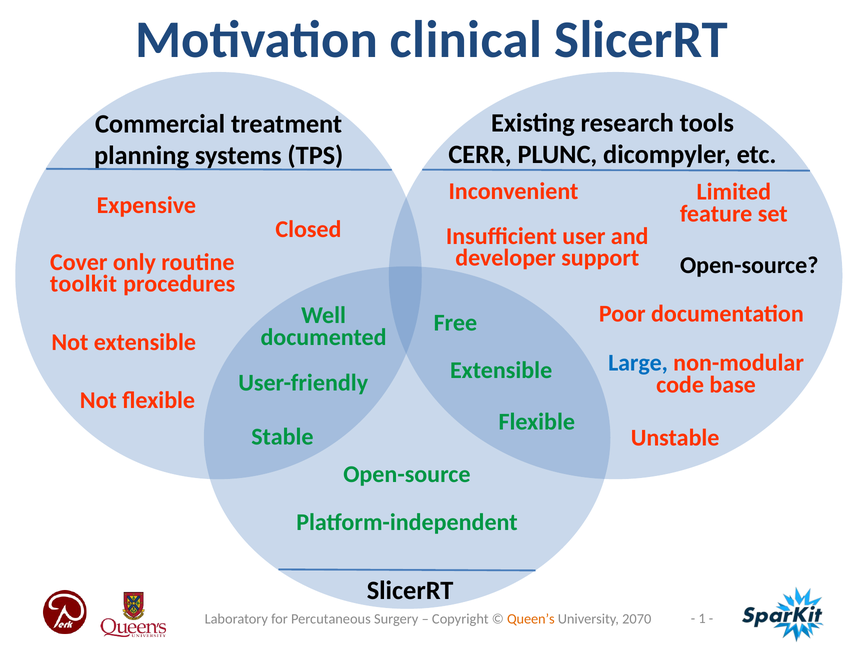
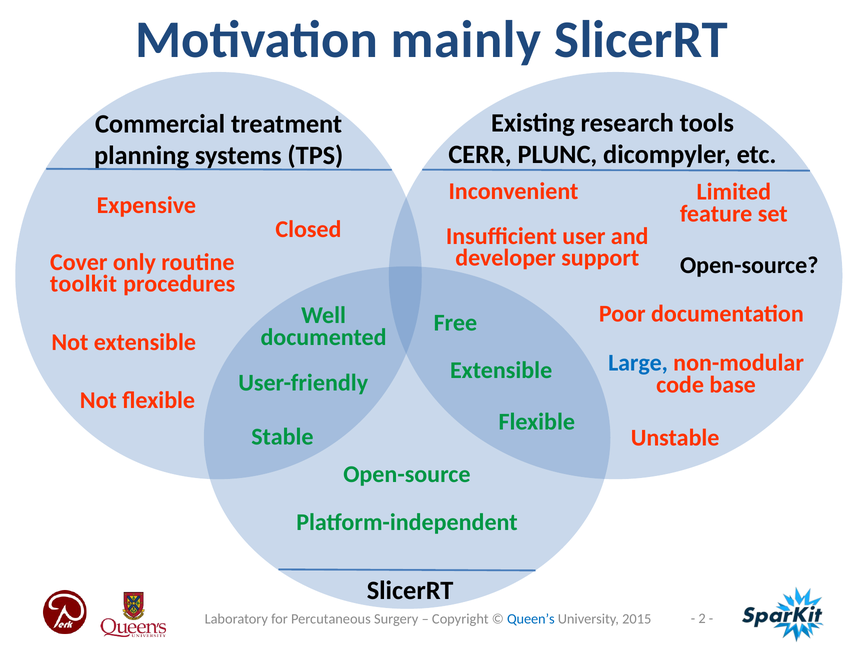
clinical: clinical -> mainly
1: 1 -> 2
Queen’s colour: orange -> blue
2070: 2070 -> 2015
